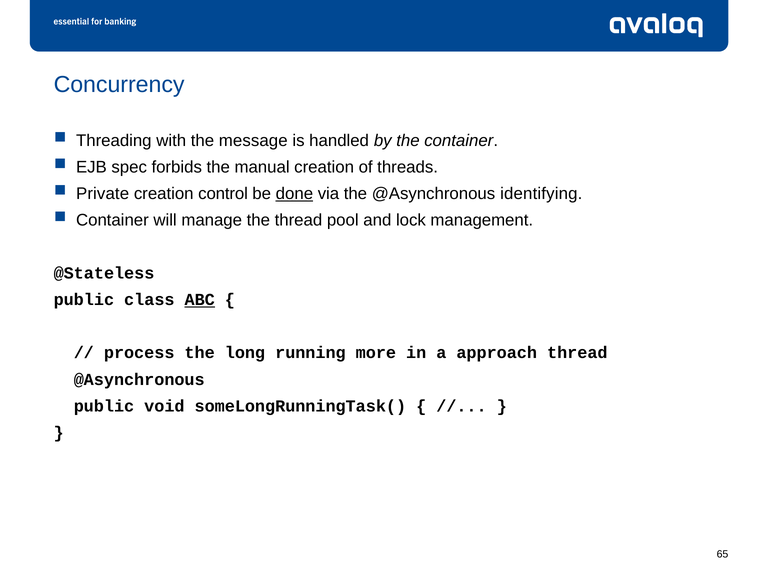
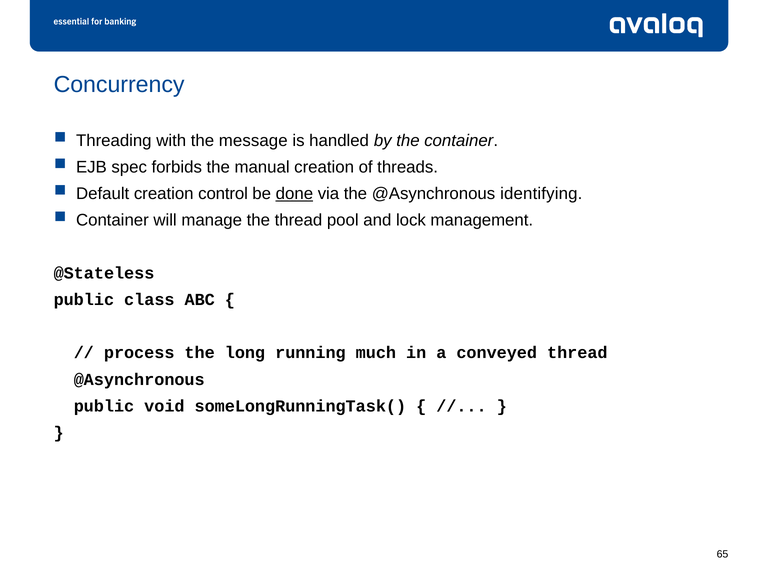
Private: Private -> Default
ABC underline: present -> none
more: more -> much
approach: approach -> conveyed
